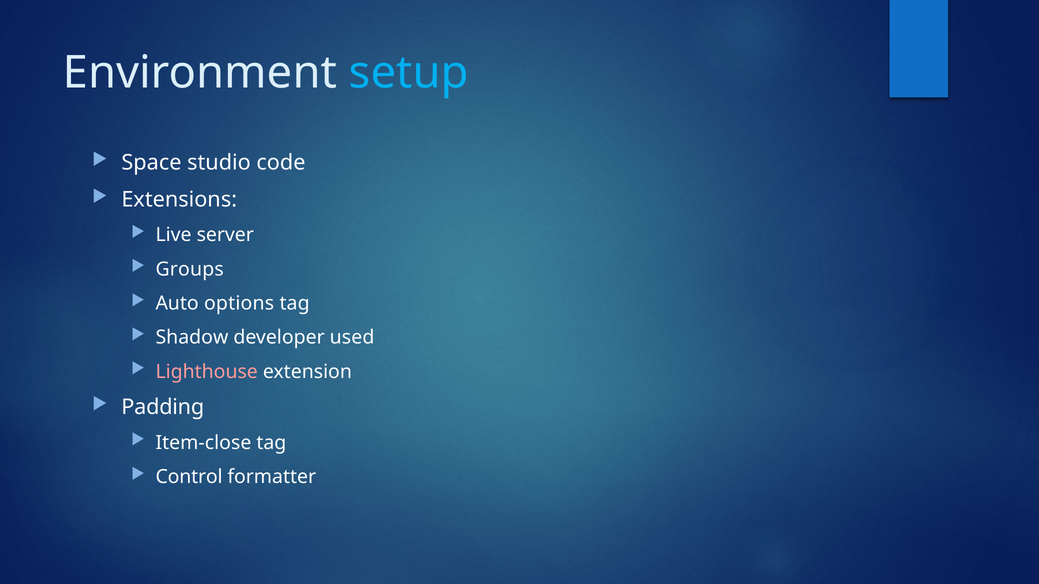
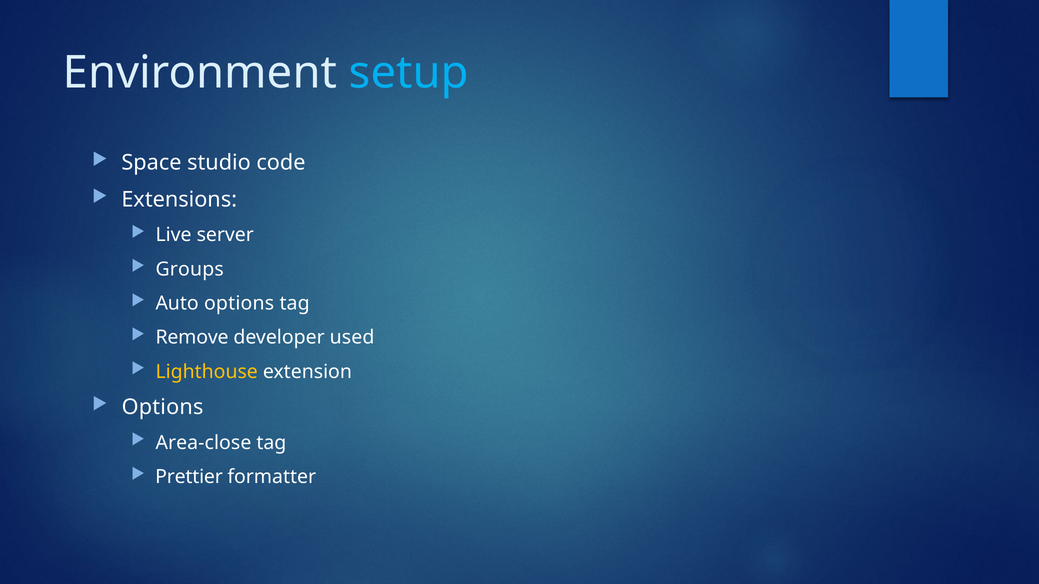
Shadow: Shadow -> Remove
Lighthouse colour: pink -> yellow
Padding at (163, 408): Padding -> Options
Item-close: Item-close -> Area-close
Control: Control -> Prettier
